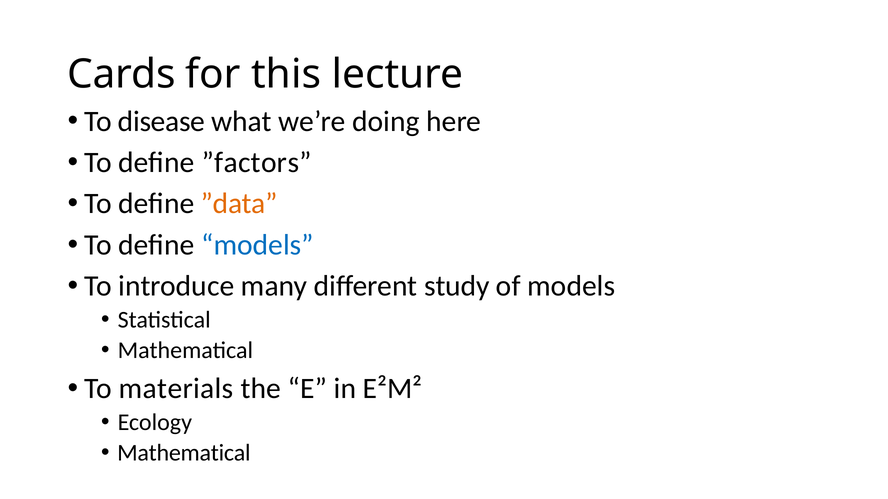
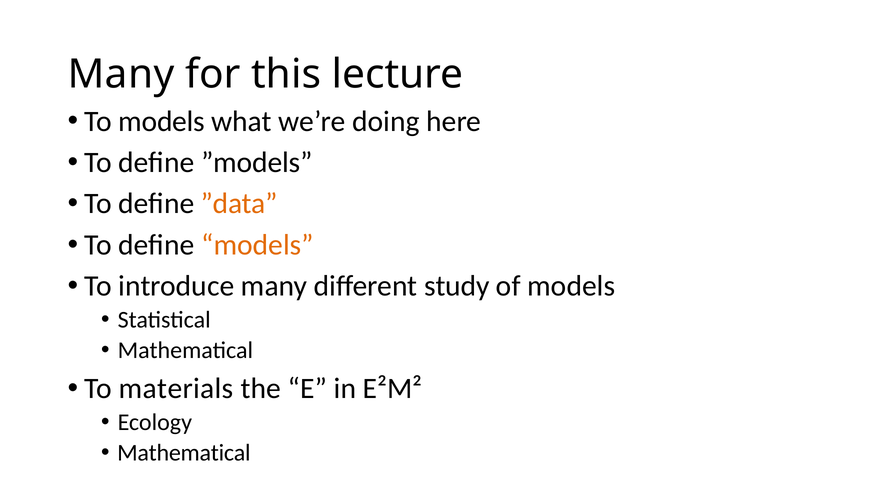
Cards at (121, 75): Cards -> Many
To disease: disease -> models
”factors: ”factors -> ”models
models at (257, 245) colour: blue -> orange
